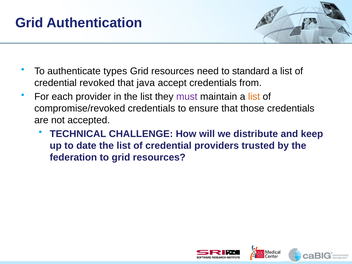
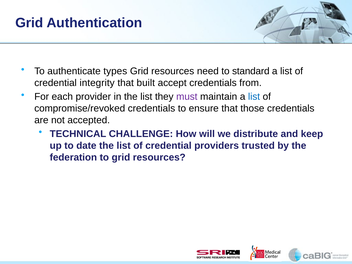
revoked: revoked -> integrity
java: java -> built
list at (254, 97) colour: orange -> blue
